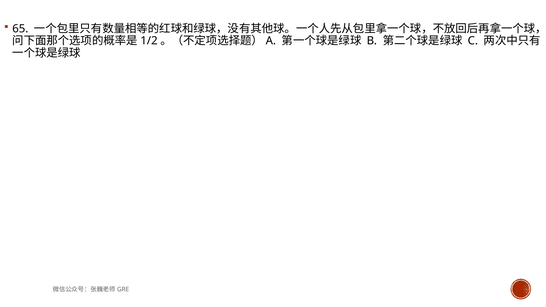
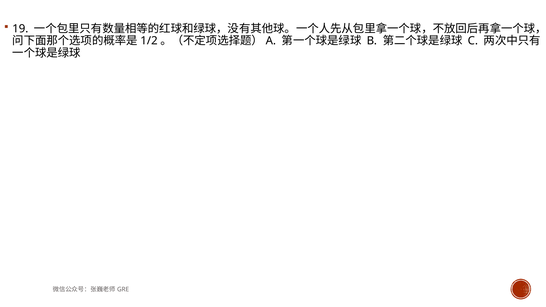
65: 65 -> 19
